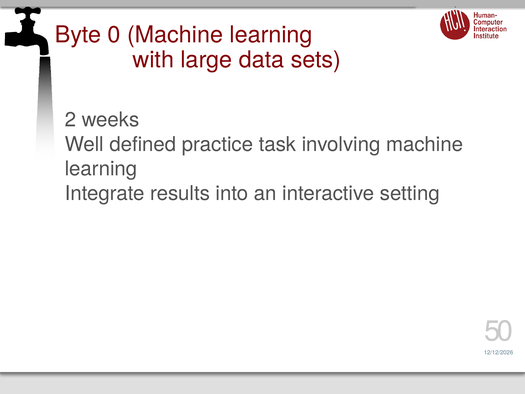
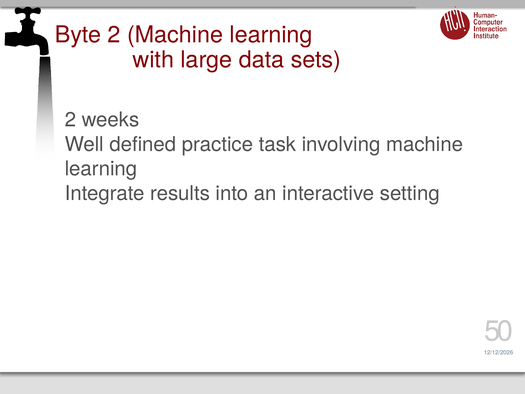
Byte 0: 0 -> 2
